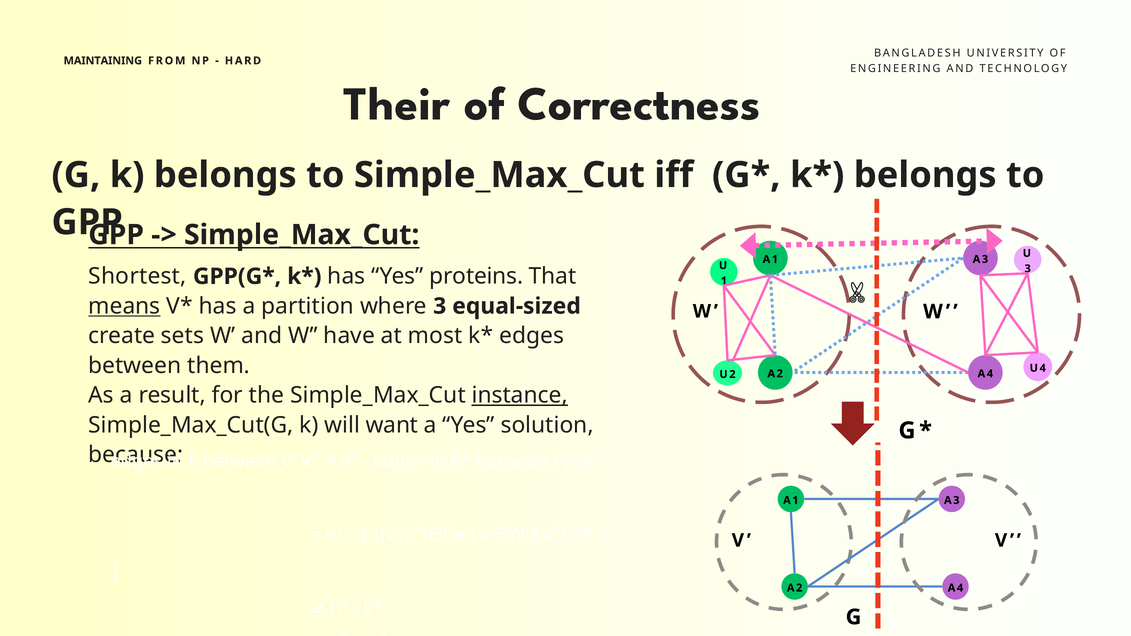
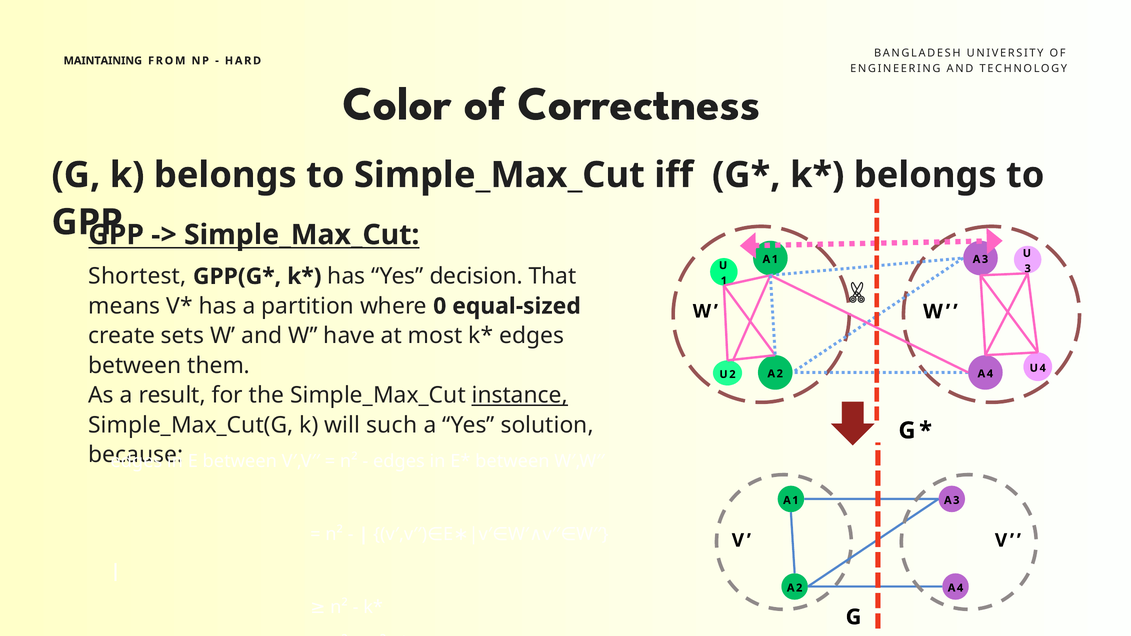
Their: Their -> Color
proteins: proteins -> decision
means underline: present -> none
where 3: 3 -> 0
want: want -> such
